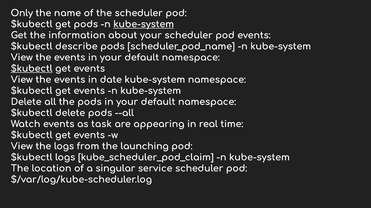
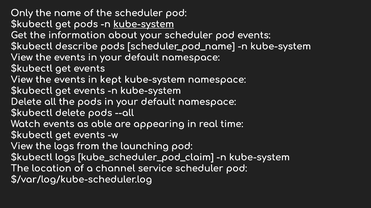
$kubectl at (32, 69) underline: present -> none
date: date -> kept
task: task -> able
singular: singular -> channel
